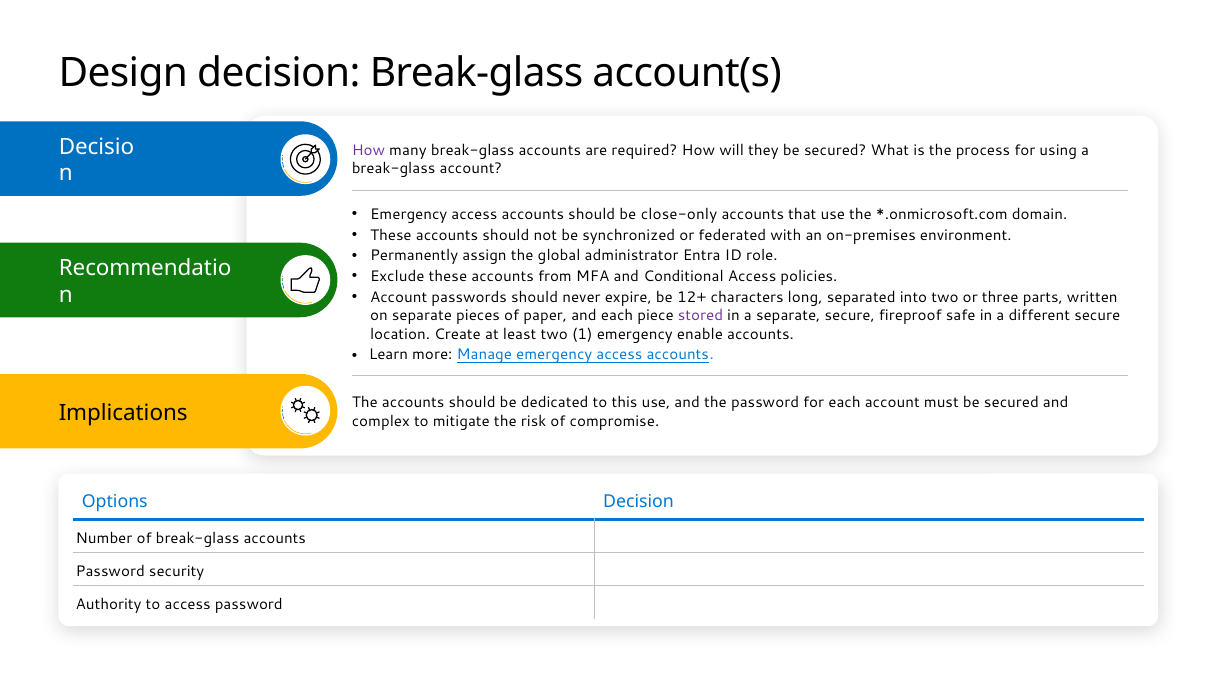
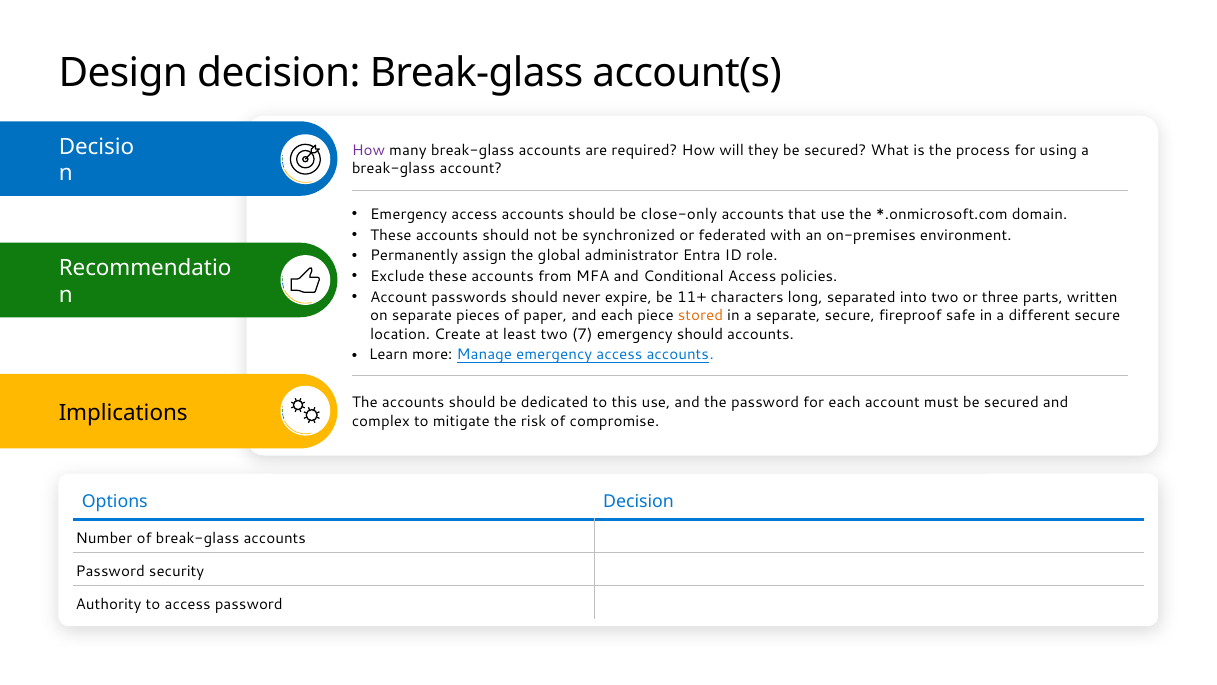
12+: 12+ -> 11+
stored colour: purple -> orange
1: 1 -> 7
emergency enable: enable -> should
